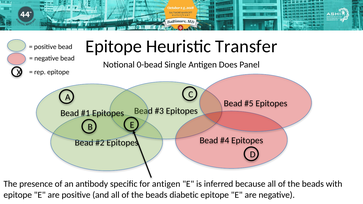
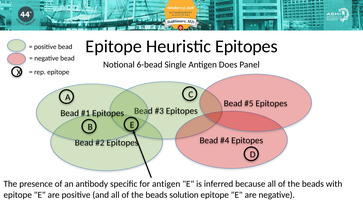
Heuristic Transfer: Transfer -> Epitopes
0-bead: 0-bead -> 6-bead
diabetic: diabetic -> solution
